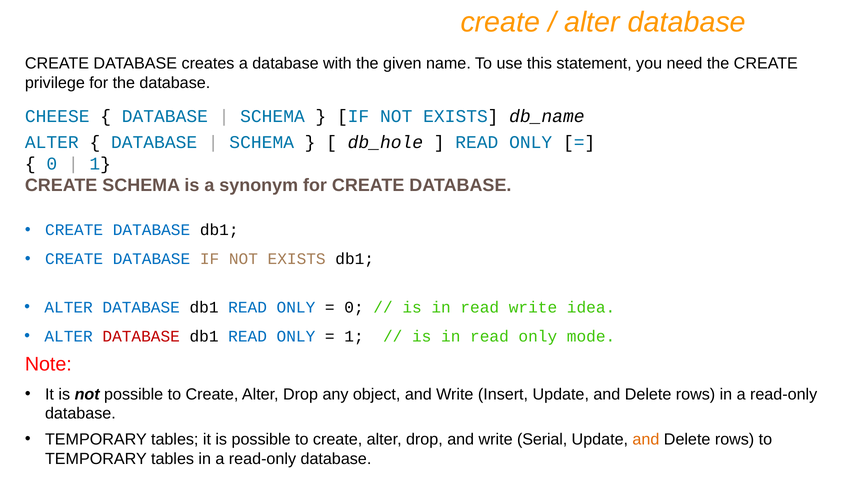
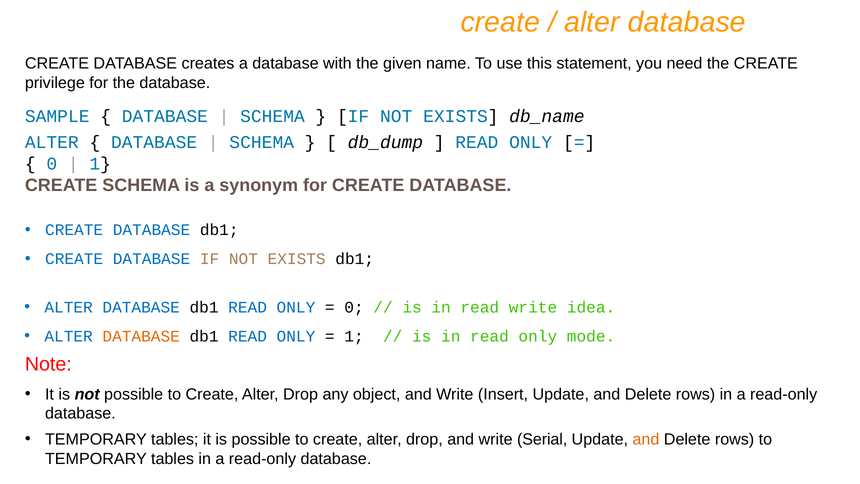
CHEESE: CHEESE -> SAMPLE
db_hole: db_hole -> db_dump
DATABASE at (141, 336) colour: red -> orange
